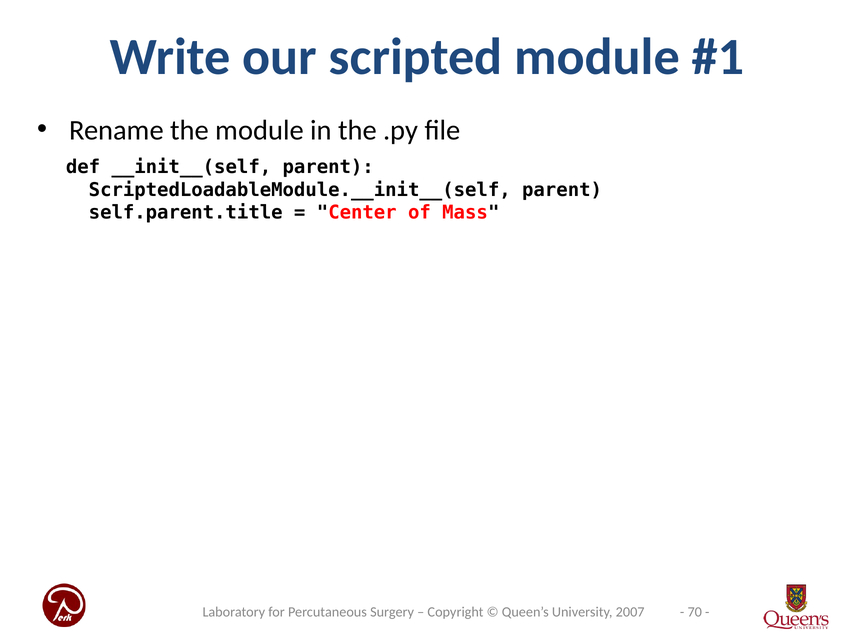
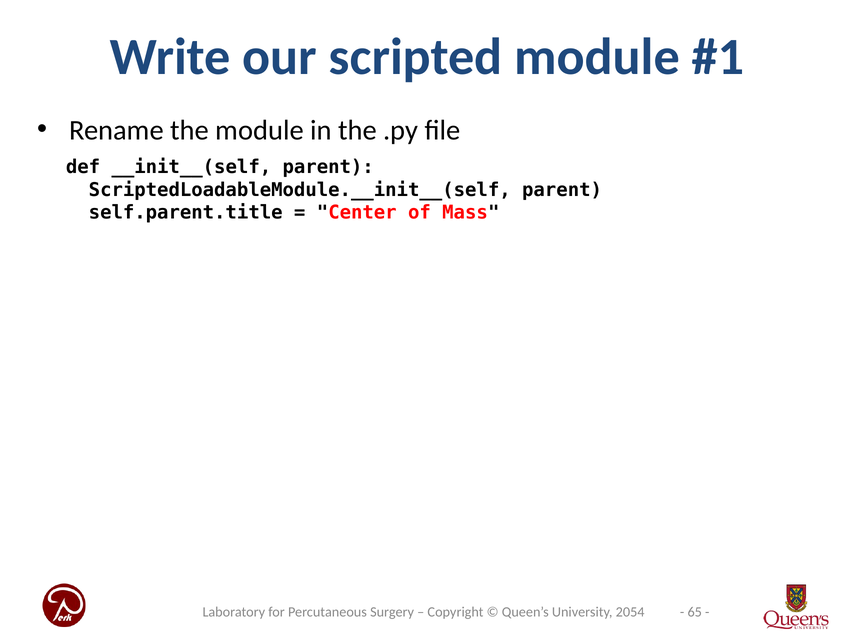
70: 70 -> 65
2007: 2007 -> 2054
